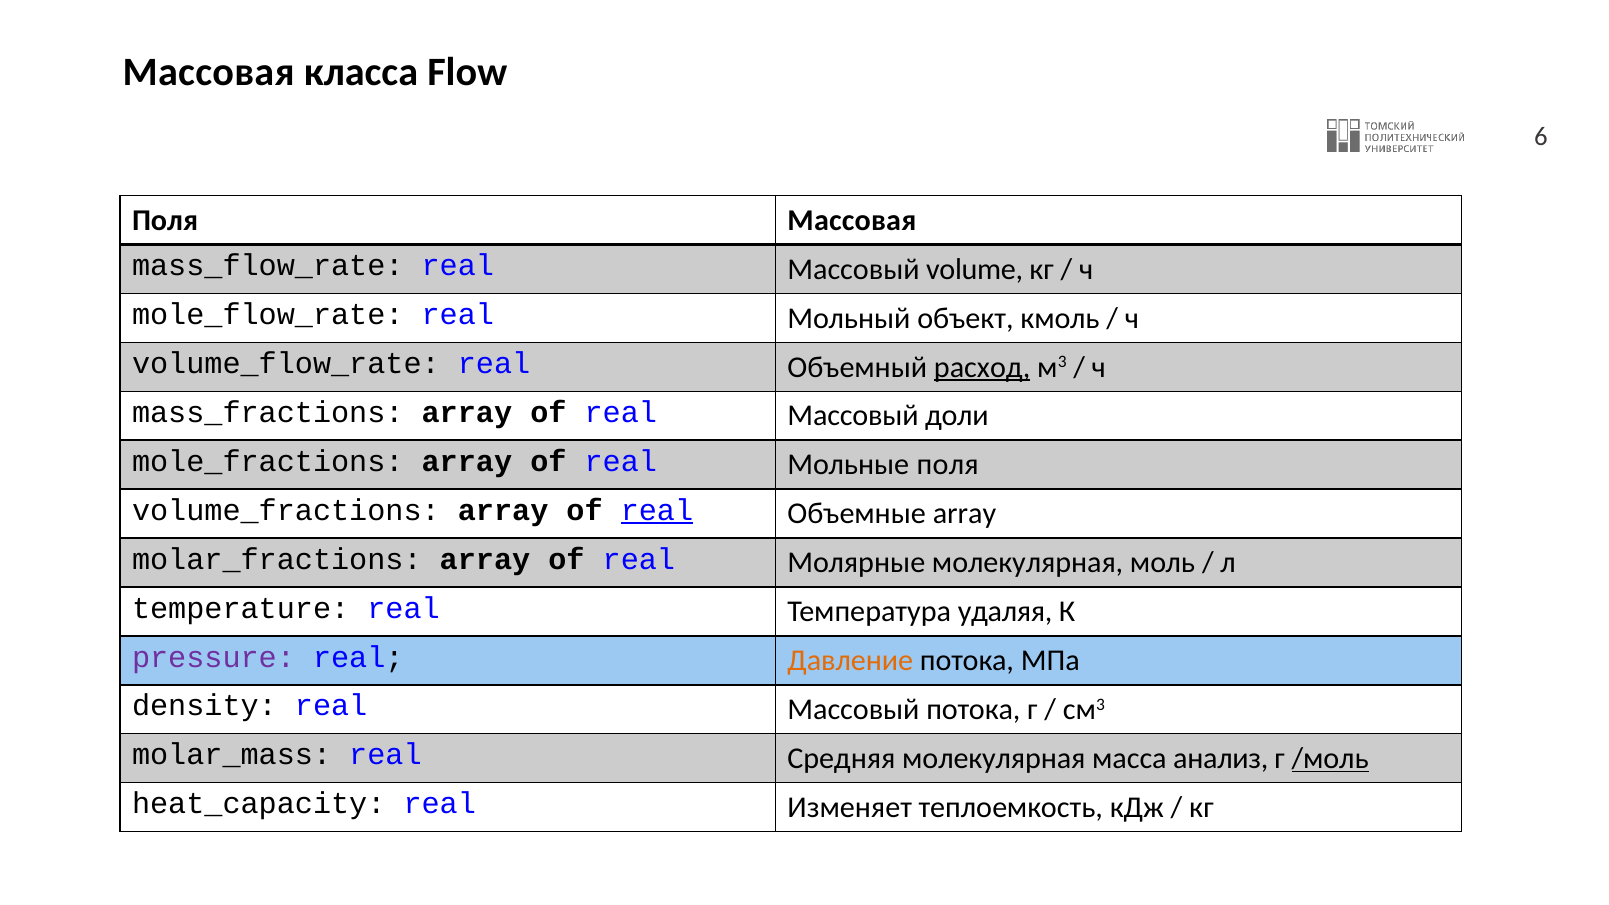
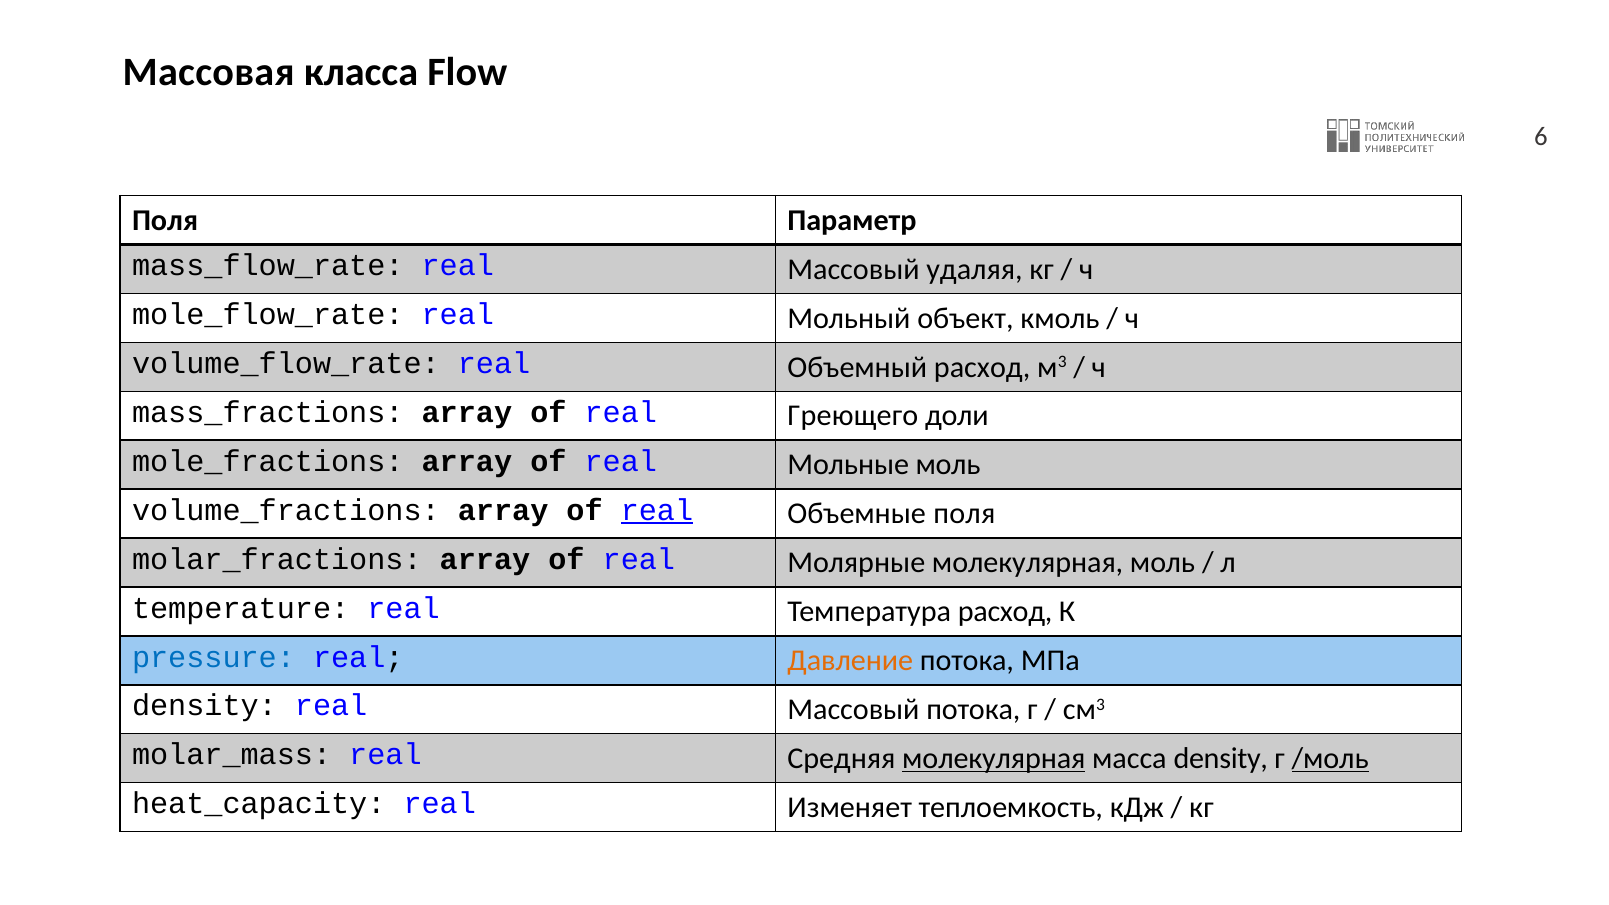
Поля Массовая: Массовая -> Параметр
volume: volume -> удаляя
расход at (982, 367) underline: present -> none
of real Массовый: Массовый -> Греющего
Мольные поля: поля -> моль
Объемные array: array -> поля
Температура удаляя: удаляя -> расход
pressure colour: purple -> blue
молекулярная at (994, 759) underline: none -> present
масса анализ: анализ -> density
